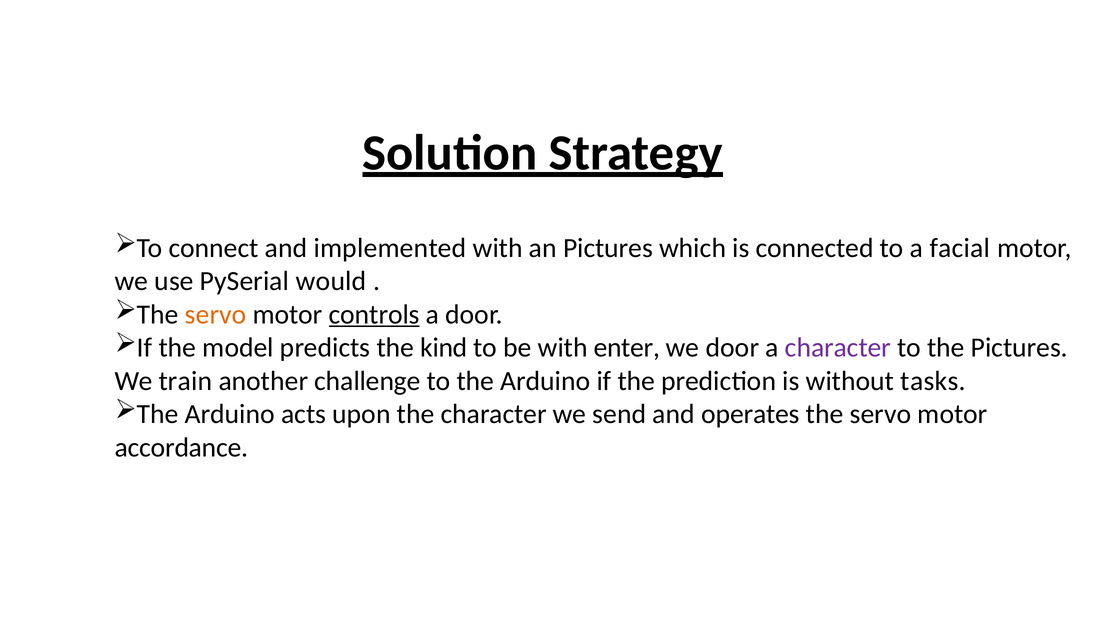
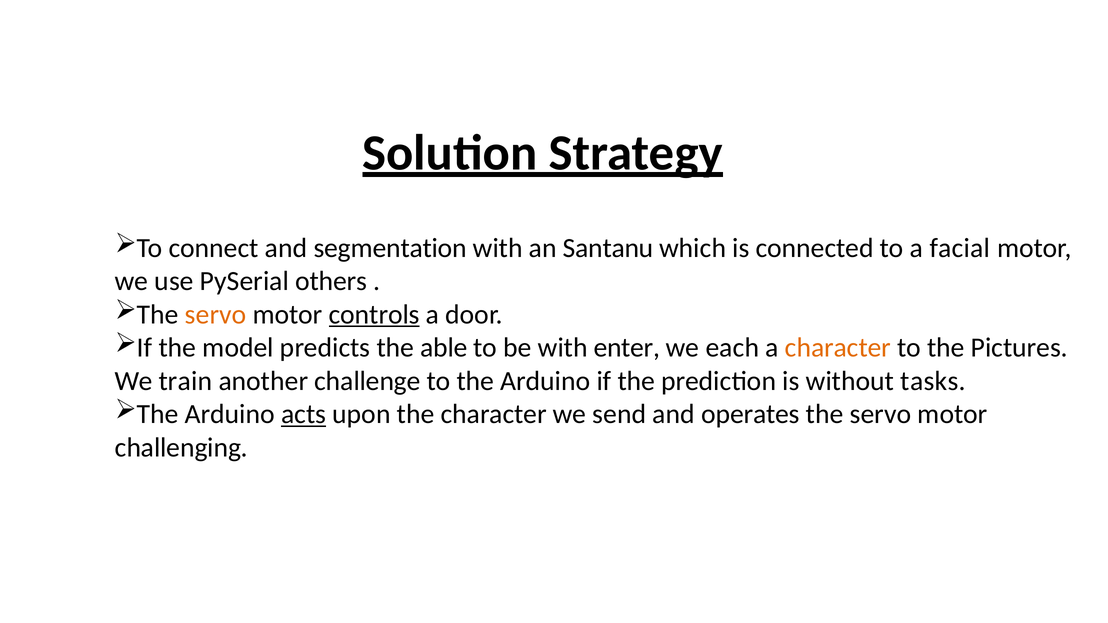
implemented: implemented -> segmentation
an Pictures: Pictures -> Santanu
would: would -> others
kind: kind -> able
we door: door -> each
character at (838, 348) colour: purple -> orange
acts underline: none -> present
accordance: accordance -> challenging
